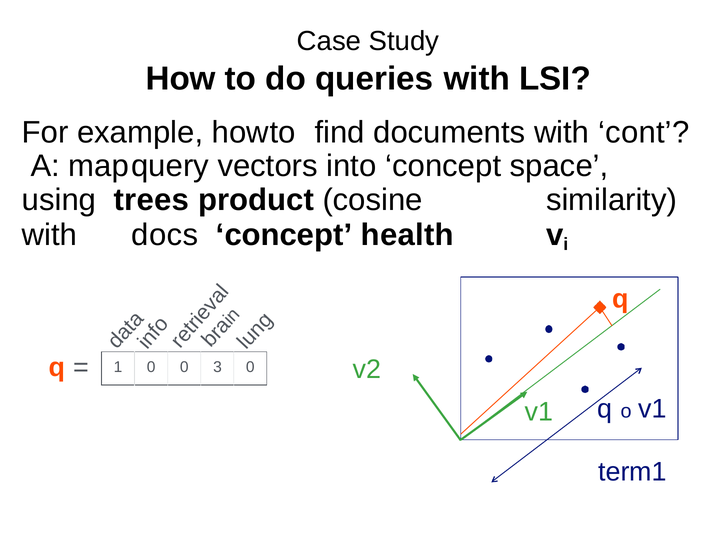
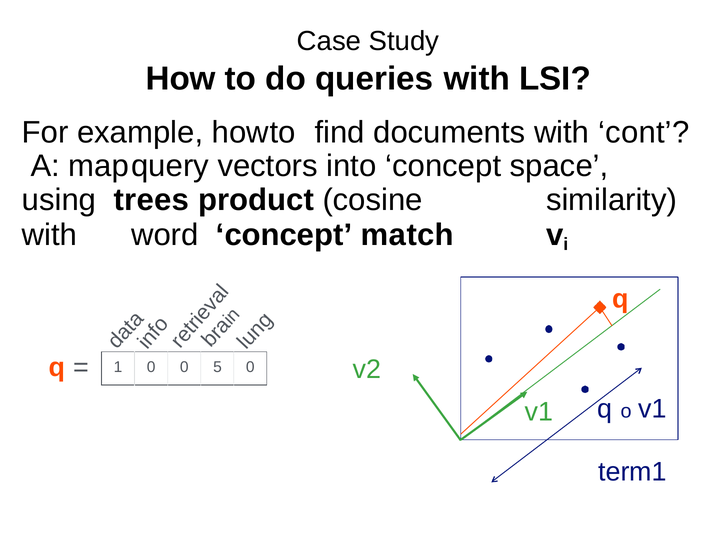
docs: docs -> word
health: health -> match
3: 3 -> 5
